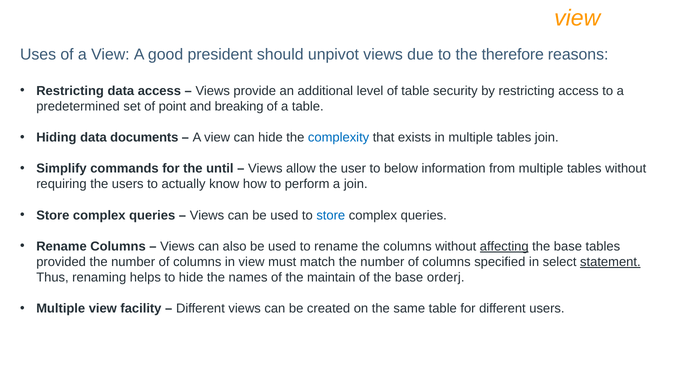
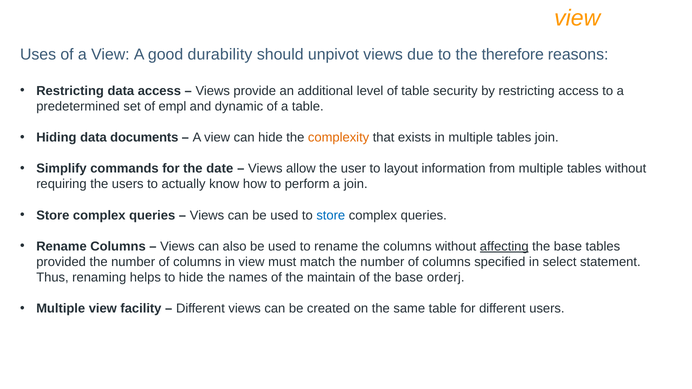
president: president -> durability
point: point -> empl
breaking: breaking -> dynamic
complexity colour: blue -> orange
until: until -> date
below: below -> layout
statement underline: present -> none
